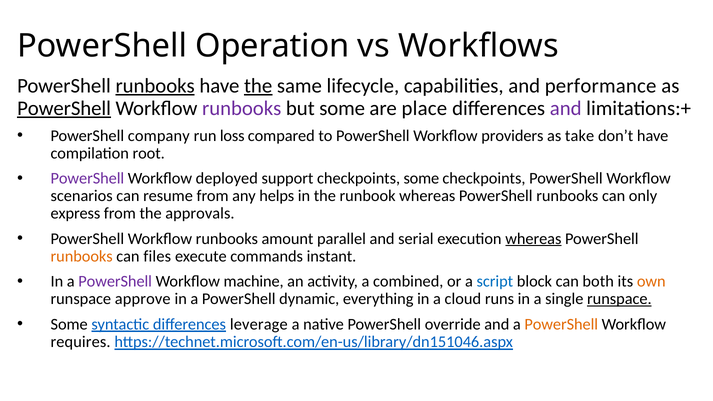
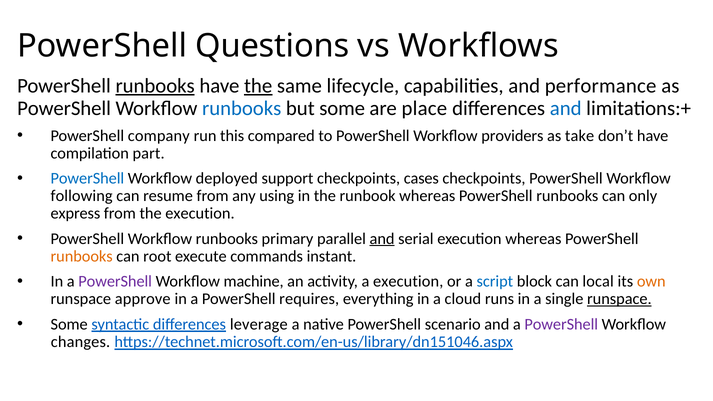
Operation: Operation -> Questions
PowerShell at (64, 108) underline: present -> none
runbooks at (242, 108) colour: purple -> blue
and at (566, 108) colour: purple -> blue
loss: loss -> this
root: root -> part
PowerShell at (87, 178) colour: purple -> blue
checkpoints some: some -> cases
scenarios: scenarios -> following
helps: helps -> using
the approvals: approvals -> execution
amount: amount -> primary
and at (382, 239) underline: none -> present
whereas at (533, 239) underline: present -> none
files: files -> root
a combined: combined -> execution
both: both -> local
dynamic: dynamic -> requires
override: override -> scenario
PowerShell at (561, 324) colour: orange -> purple
requires: requires -> changes
